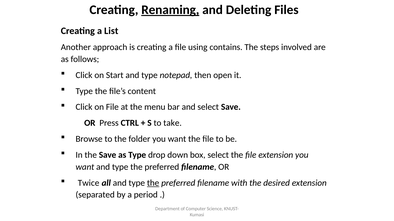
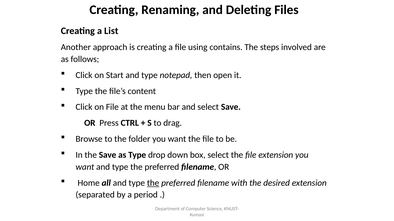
Renaming underline: present -> none
take: take -> drag
Twice: Twice -> Home
